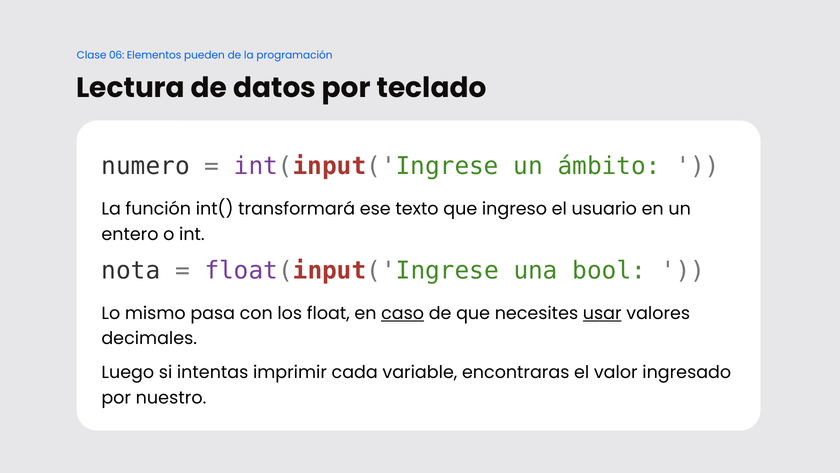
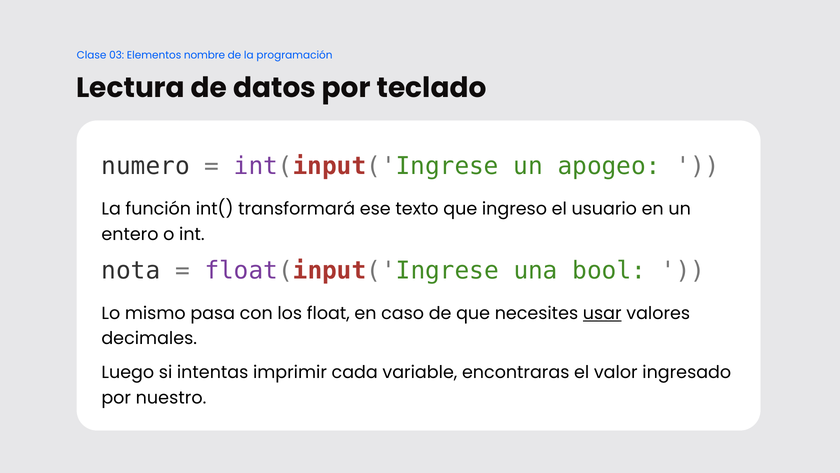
06: 06 -> 03
pueden: pueden -> nombre
ámbito: ámbito -> apogeo
caso underline: present -> none
